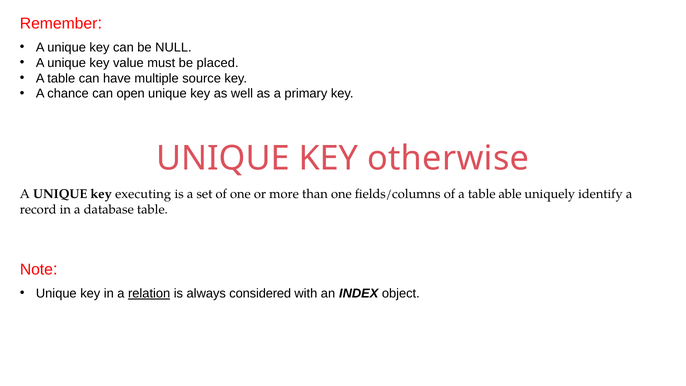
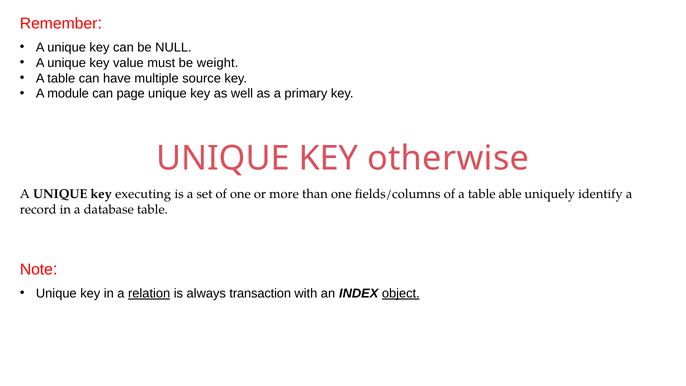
placed: placed -> weight
chance: chance -> module
open: open -> page
considered: considered -> transaction
object underline: none -> present
